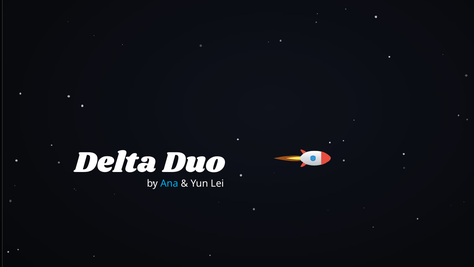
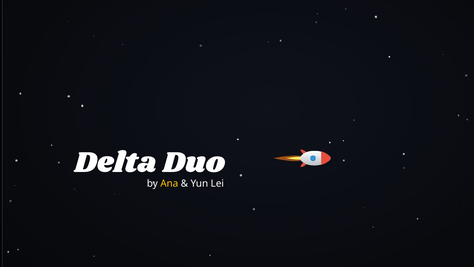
Ana colour: light blue -> yellow
